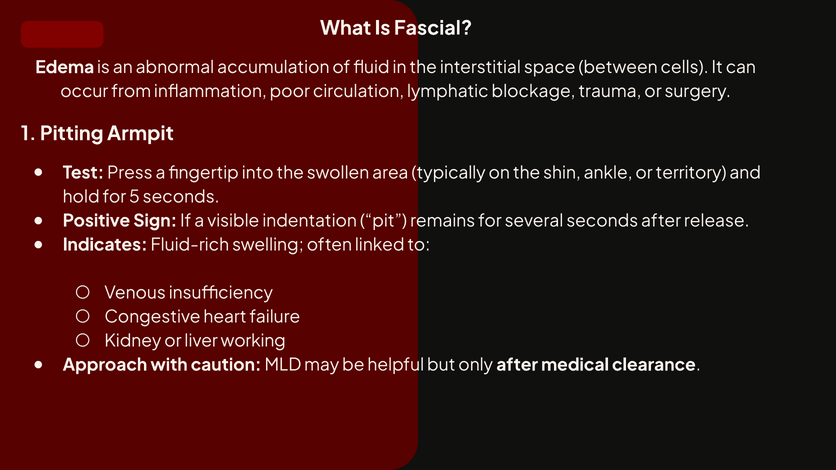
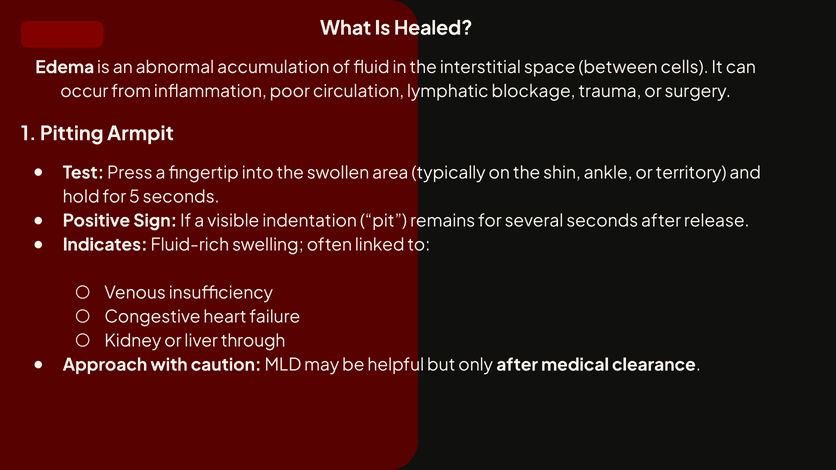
Fascial: Fascial -> Healed
working: working -> through
